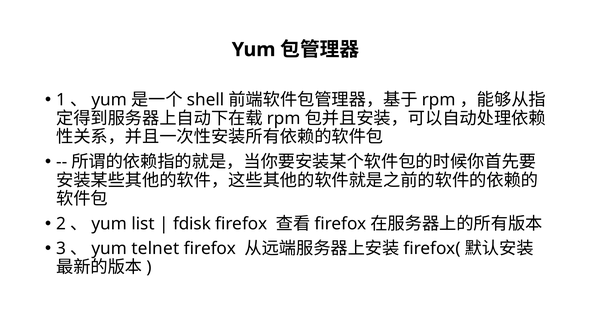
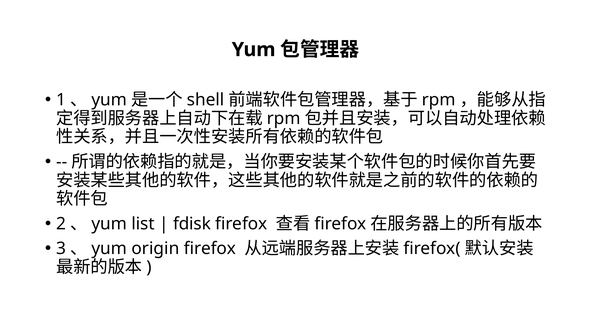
telnet: telnet -> origin
